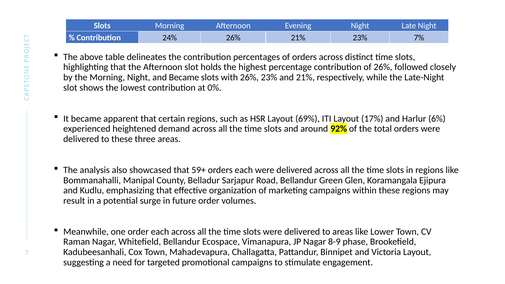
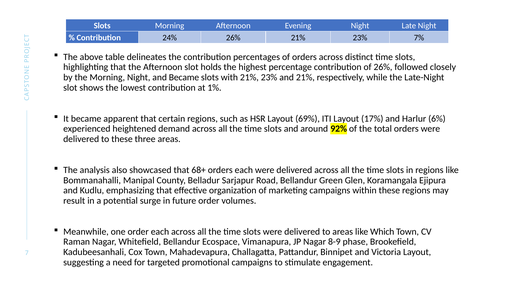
with 26%: 26% -> 21%
0%: 0% -> 1%
59+: 59+ -> 68+
Lower: Lower -> Which
